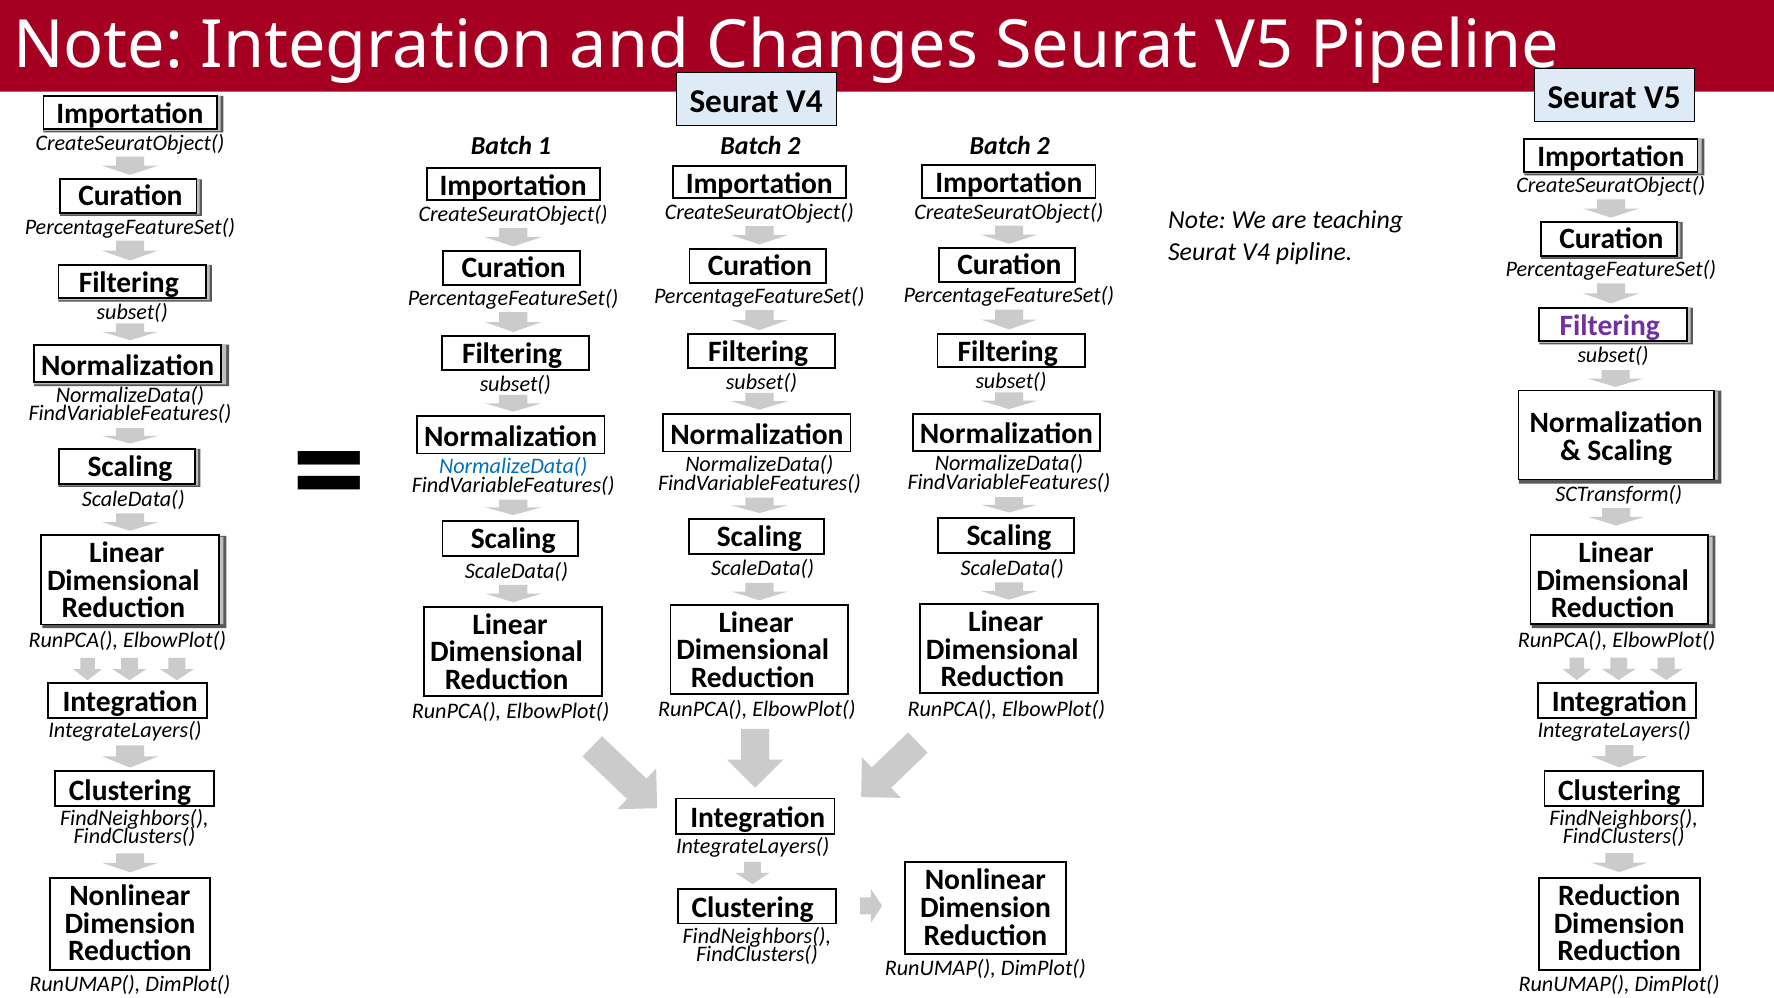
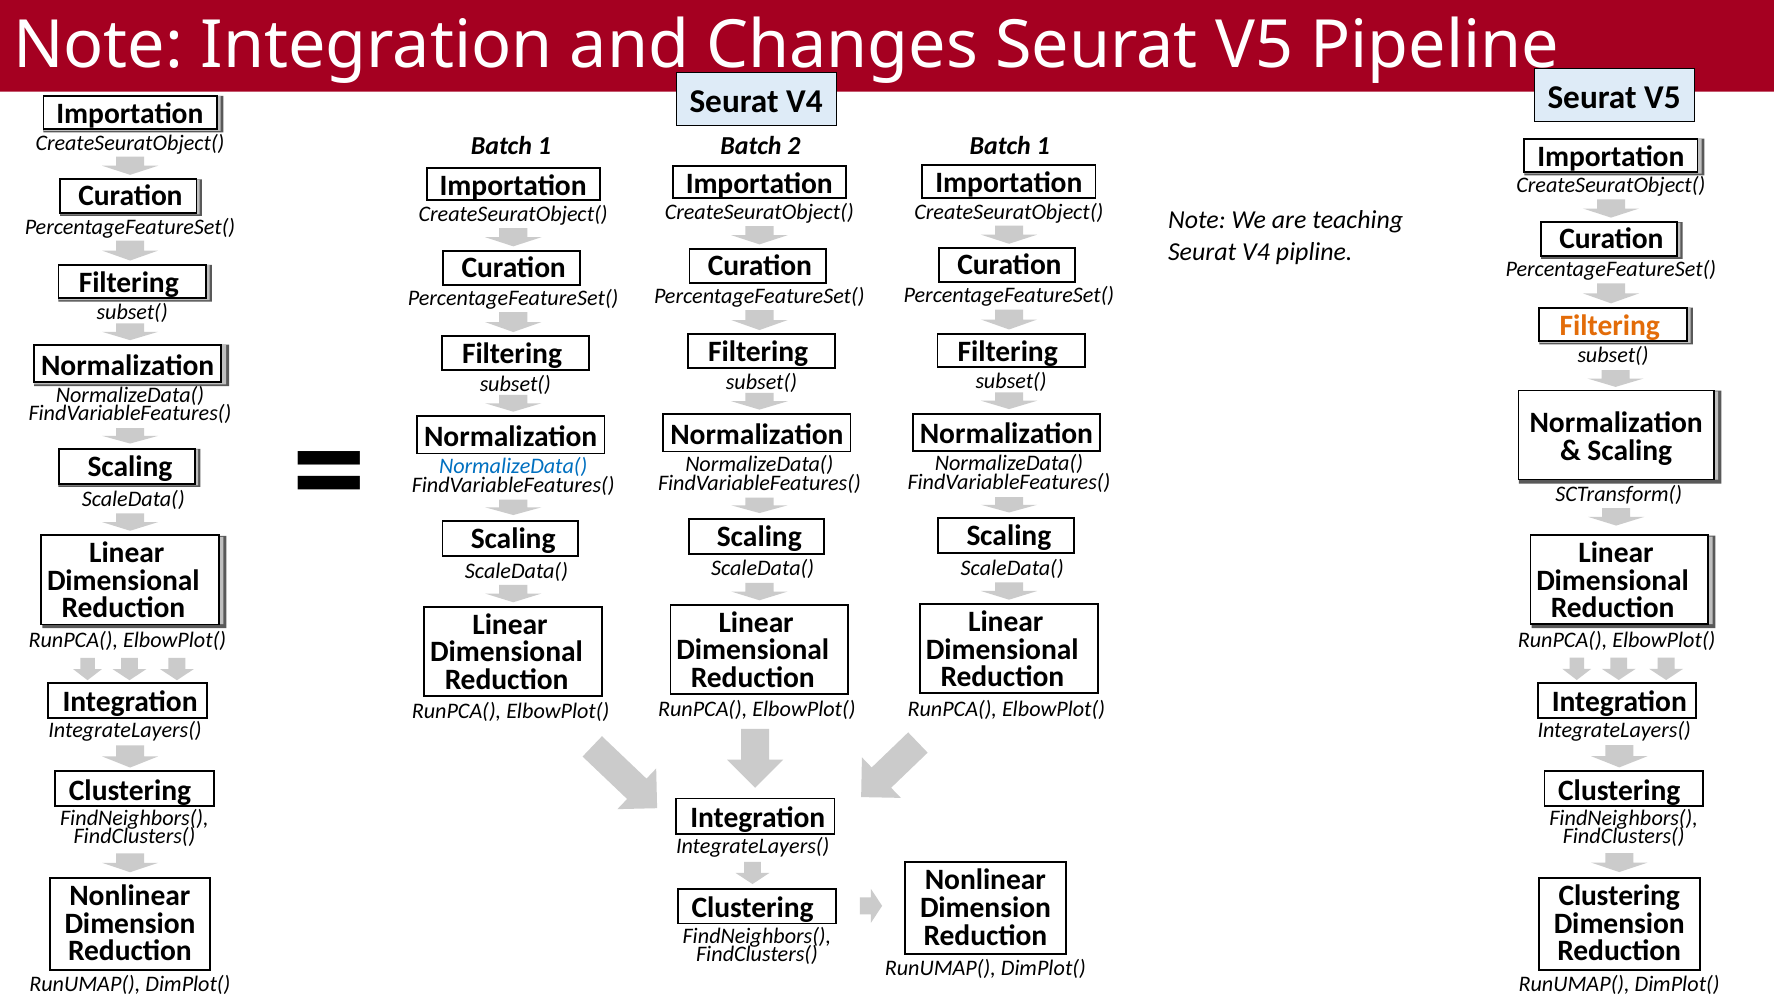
2 Batch 2: 2 -> 1
Filtering at (1610, 325) colour: purple -> orange
Reduction at (1619, 895): Reduction -> Clustering
